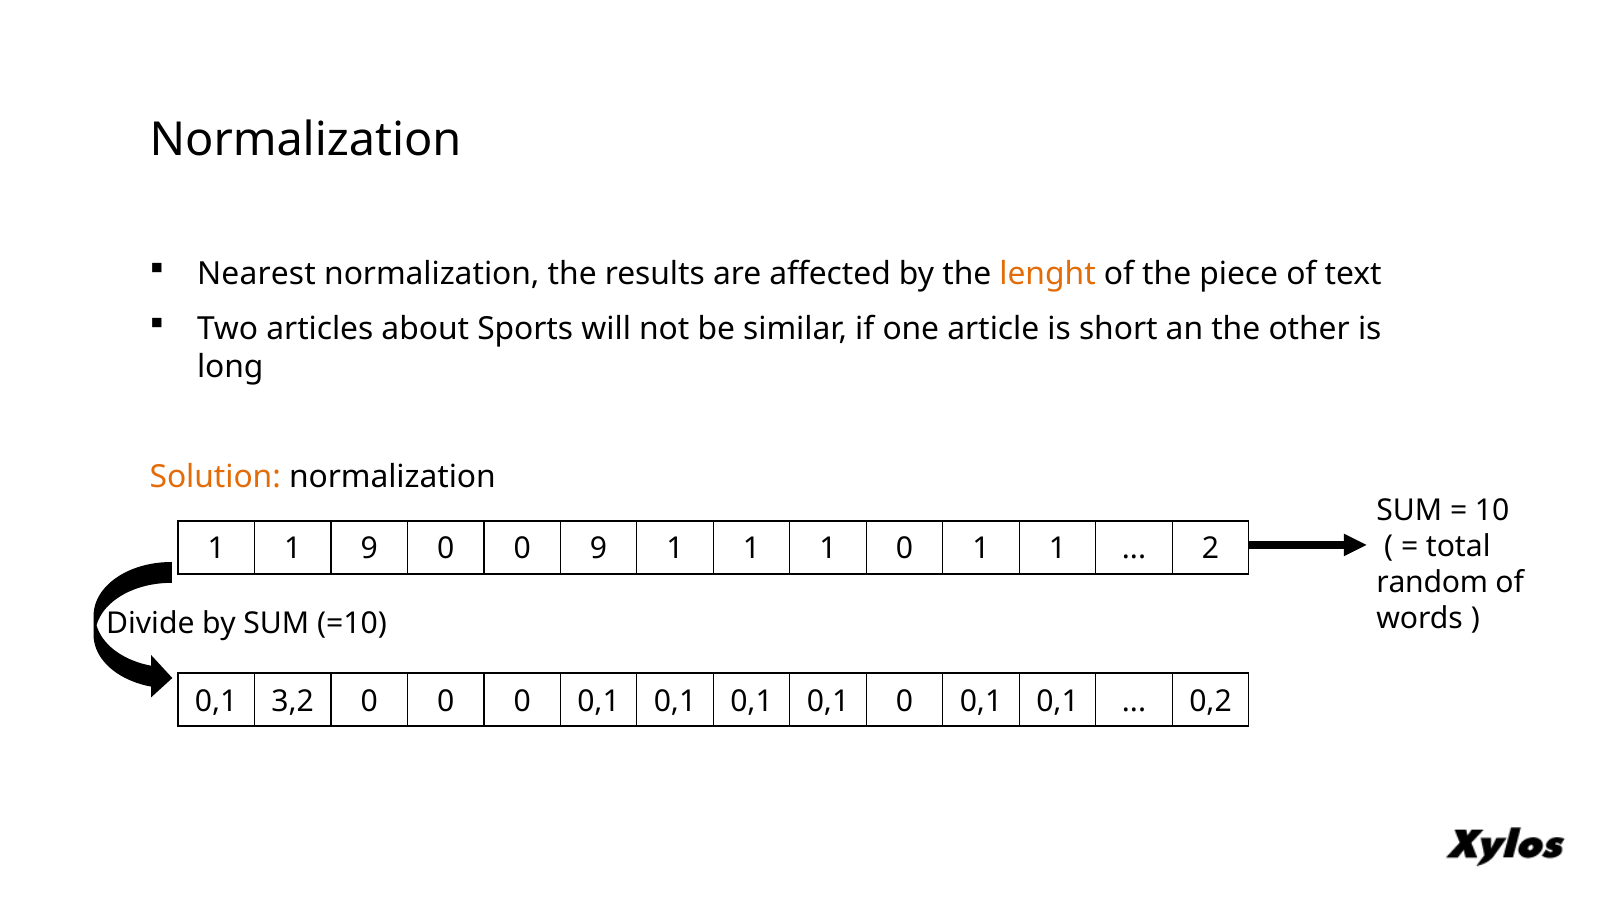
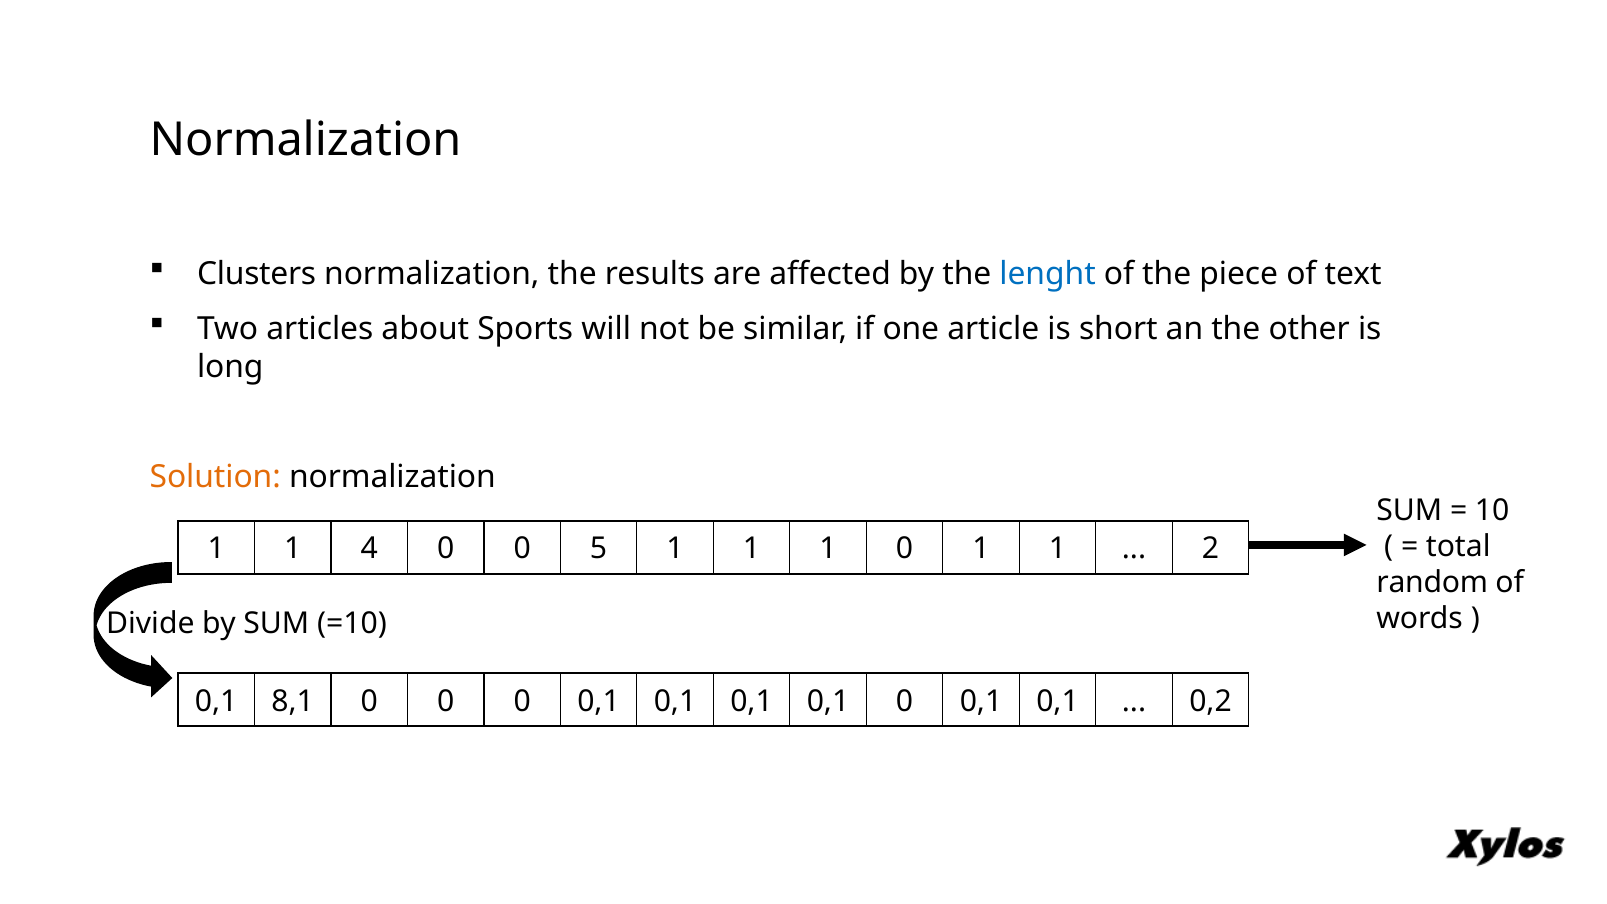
Nearest: Nearest -> Clusters
lenght colour: orange -> blue
1 9: 9 -> 4
0 9: 9 -> 5
3,2: 3,2 -> 8,1
